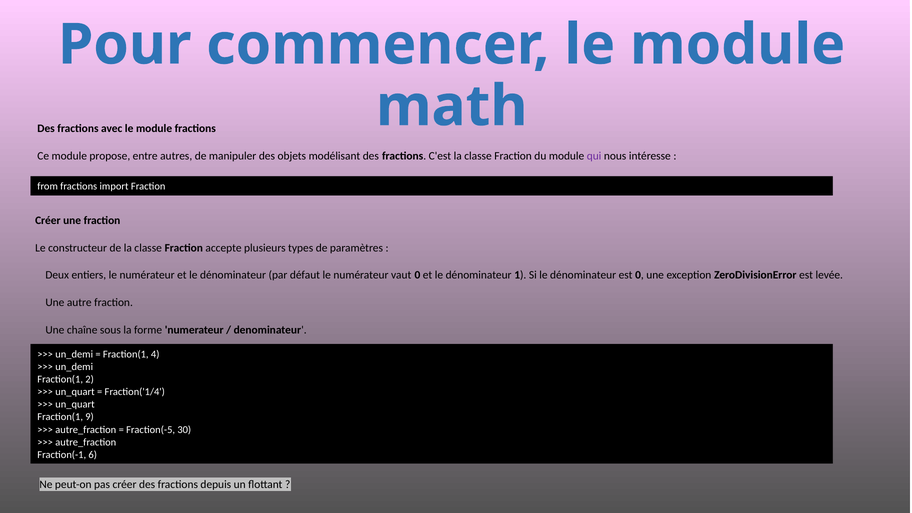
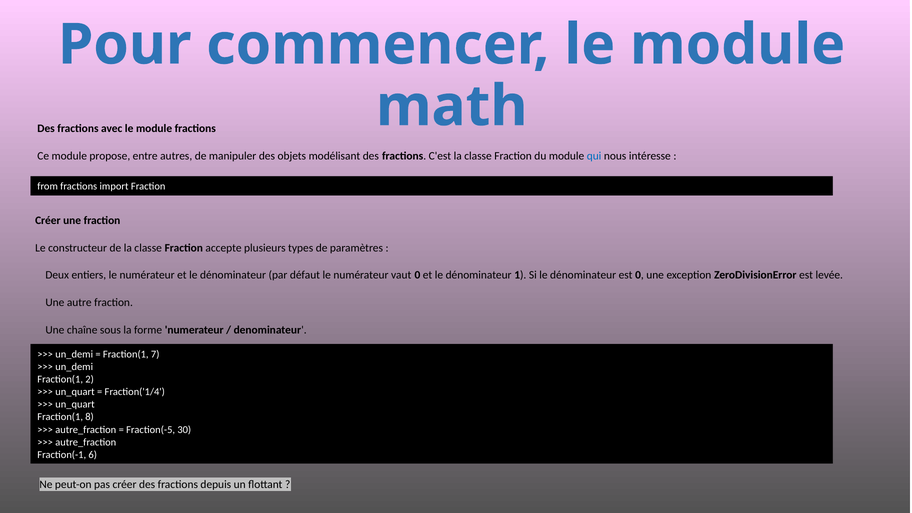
qui colour: purple -> blue
4: 4 -> 7
9: 9 -> 8
